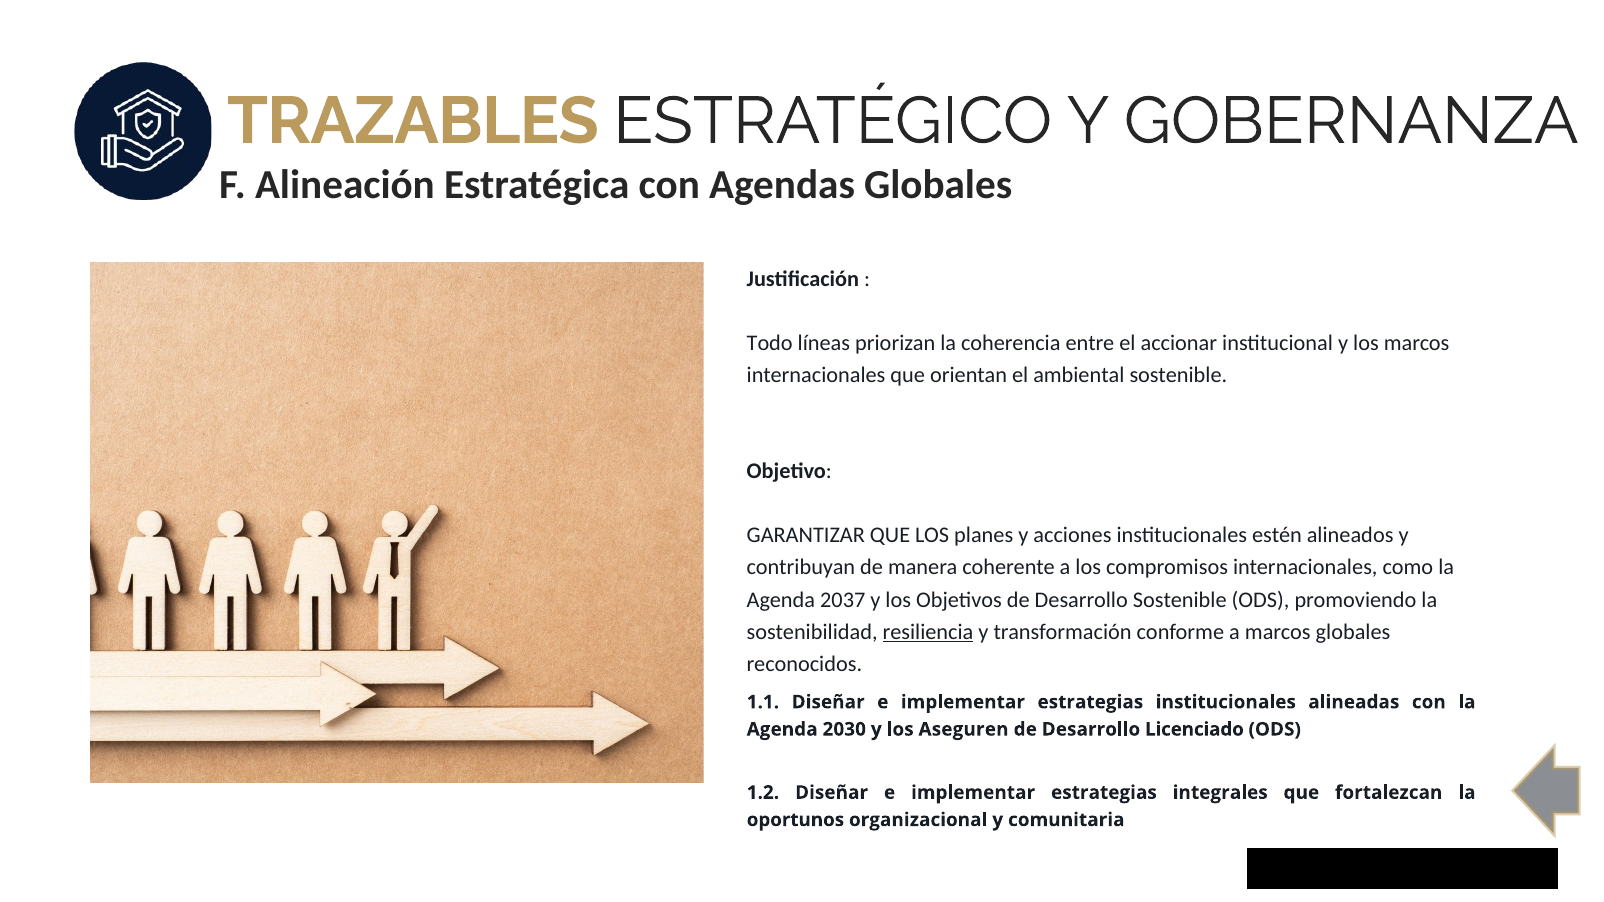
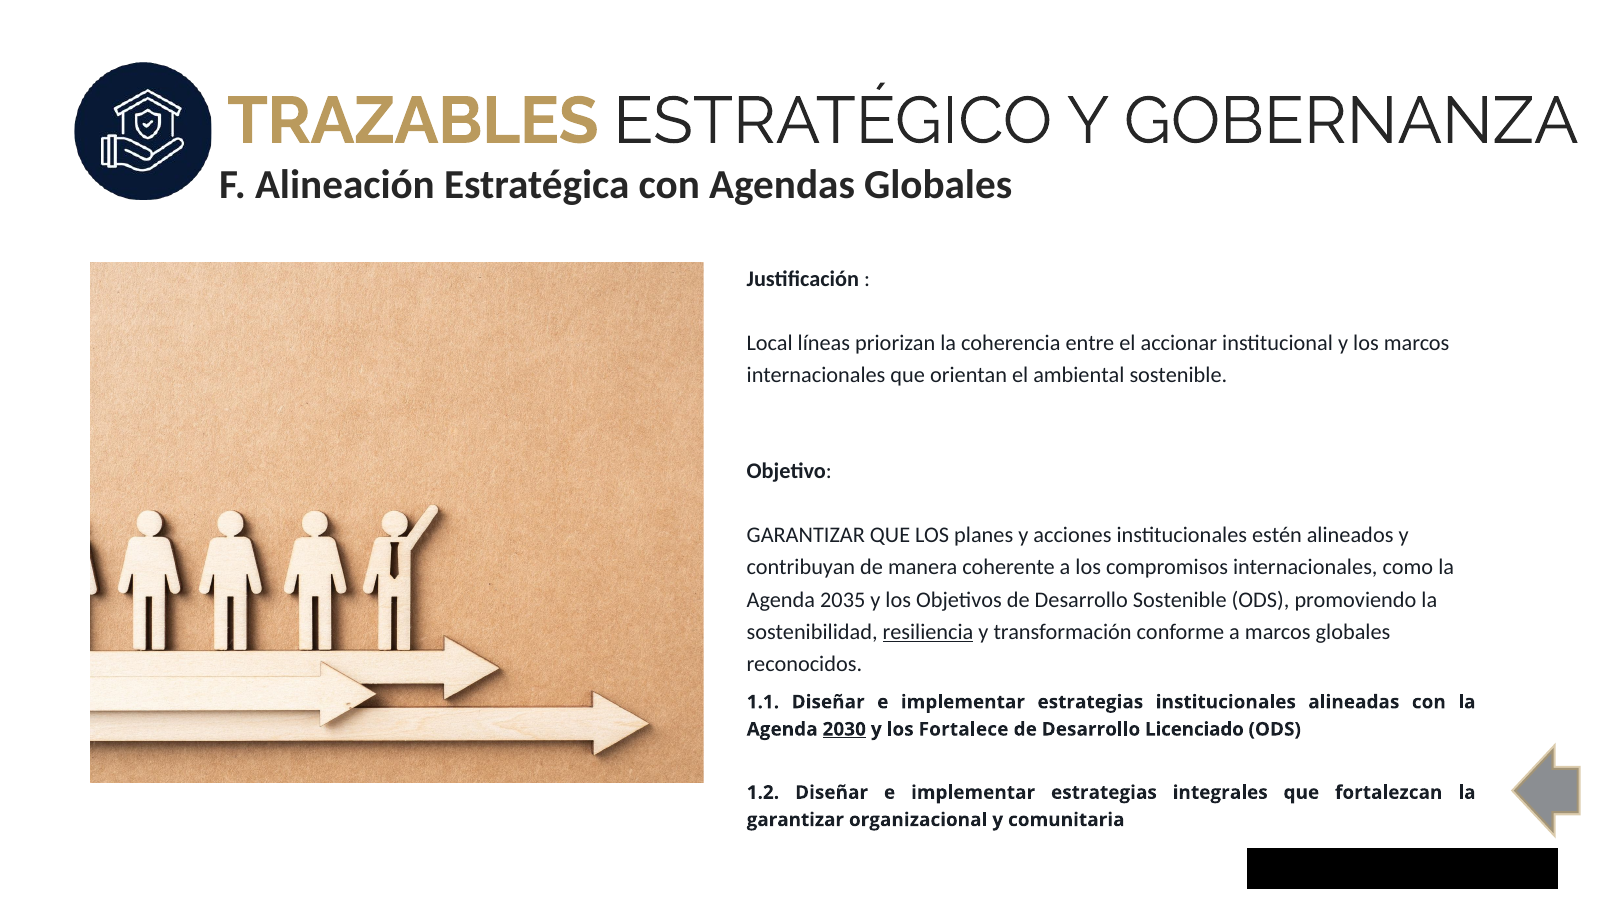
Todo: Todo -> Local
2037: 2037 -> 2035
2030 underline: none -> present
Aseguren: Aseguren -> Fortalece
oportunos at (795, 820): oportunos -> garantizar
